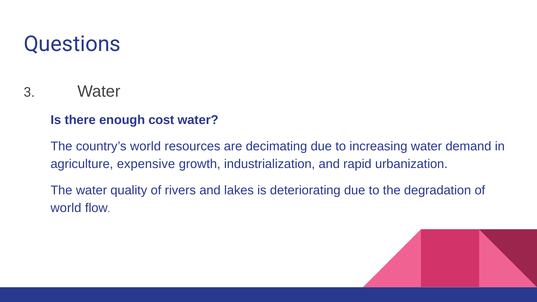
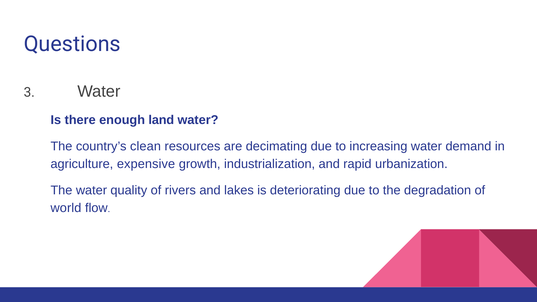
cost: cost -> land
country’s world: world -> clean
